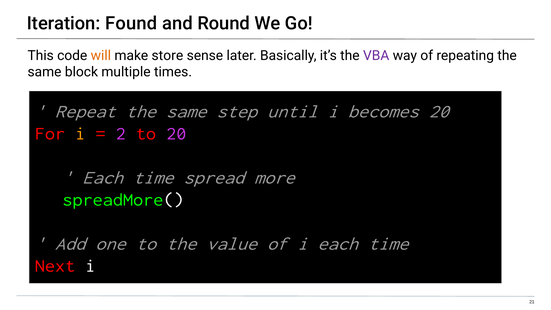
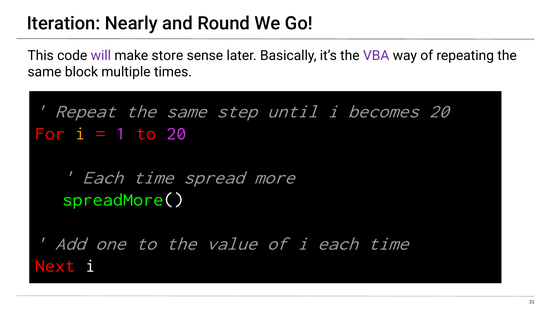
Found: Found -> Nearly
will colour: orange -> purple
2: 2 -> 1
